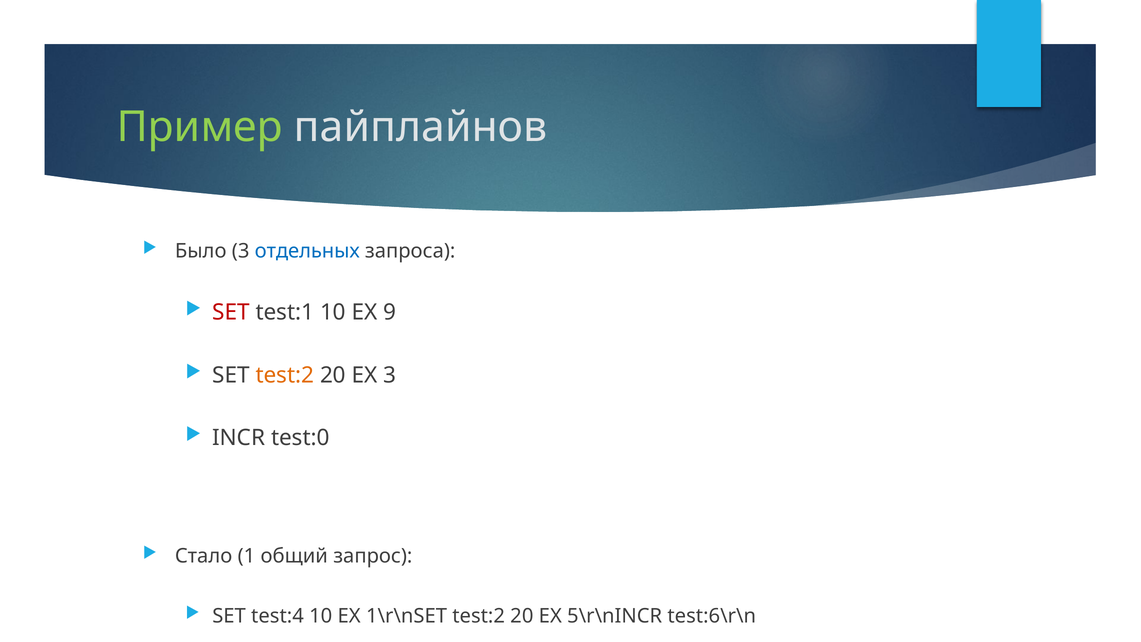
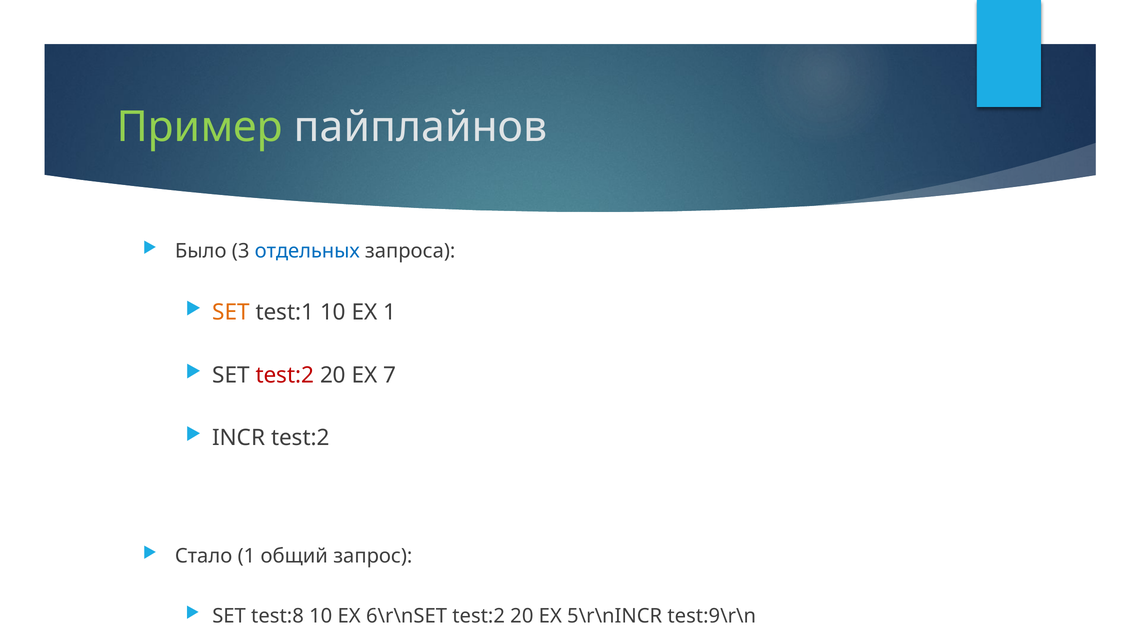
SET at (231, 312) colour: red -> orange
EX 9: 9 -> 1
test:2 at (285, 375) colour: orange -> red
EX 3: 3 -> 7
INCR test:0: test:0 -> test:2
test:4: test:4 -> test:8
1\r\nSET: 1\r\nSET -> 6\r\nSET
test:6\r\n: test:6\r\n -> test:9\r\n
